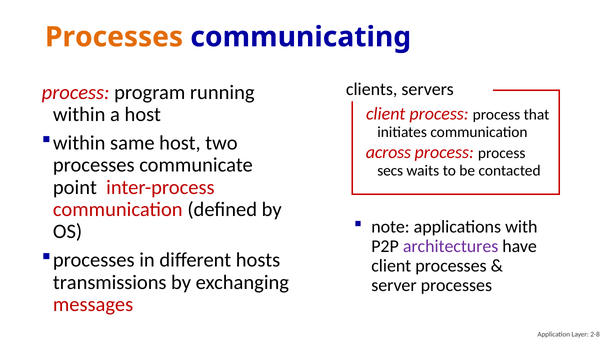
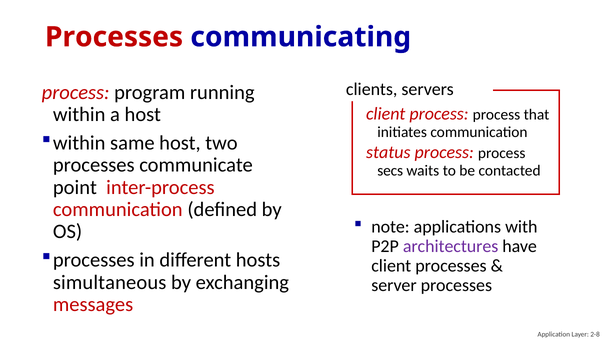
Processes at (114, 37) colour: orange -> red
across: across -> status
transmissions: transmissions -> simultaneous
